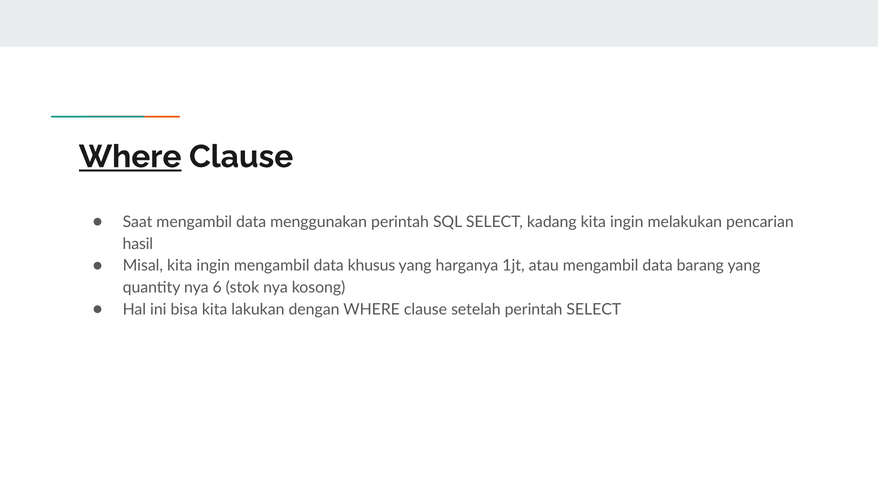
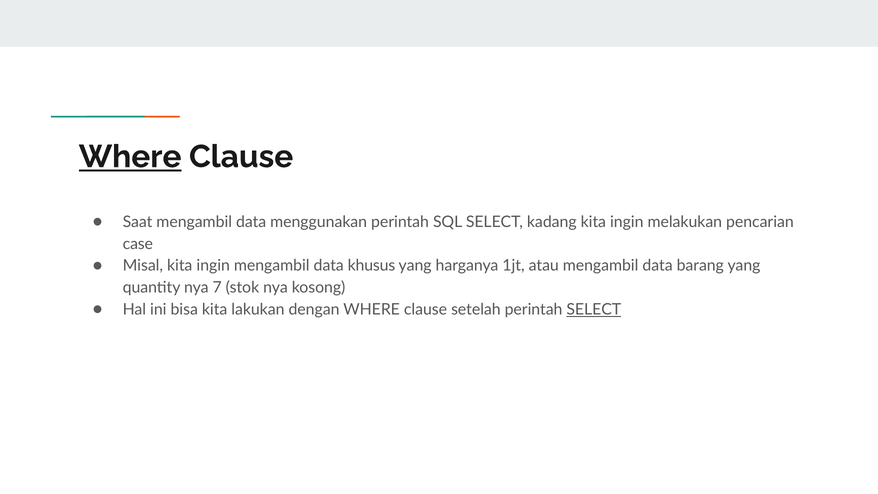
hasil: hasil -> case
6: 6 -> 7
SELECT at (594, 309) underline: none -> present
